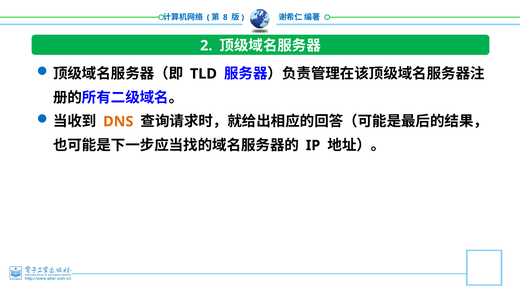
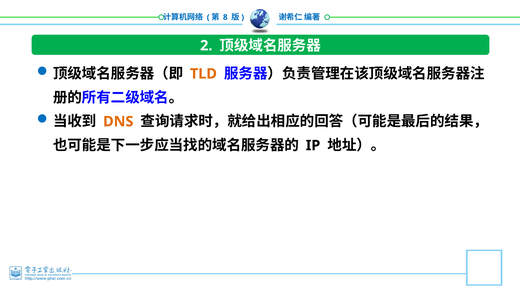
TLD colour: black -> orange
